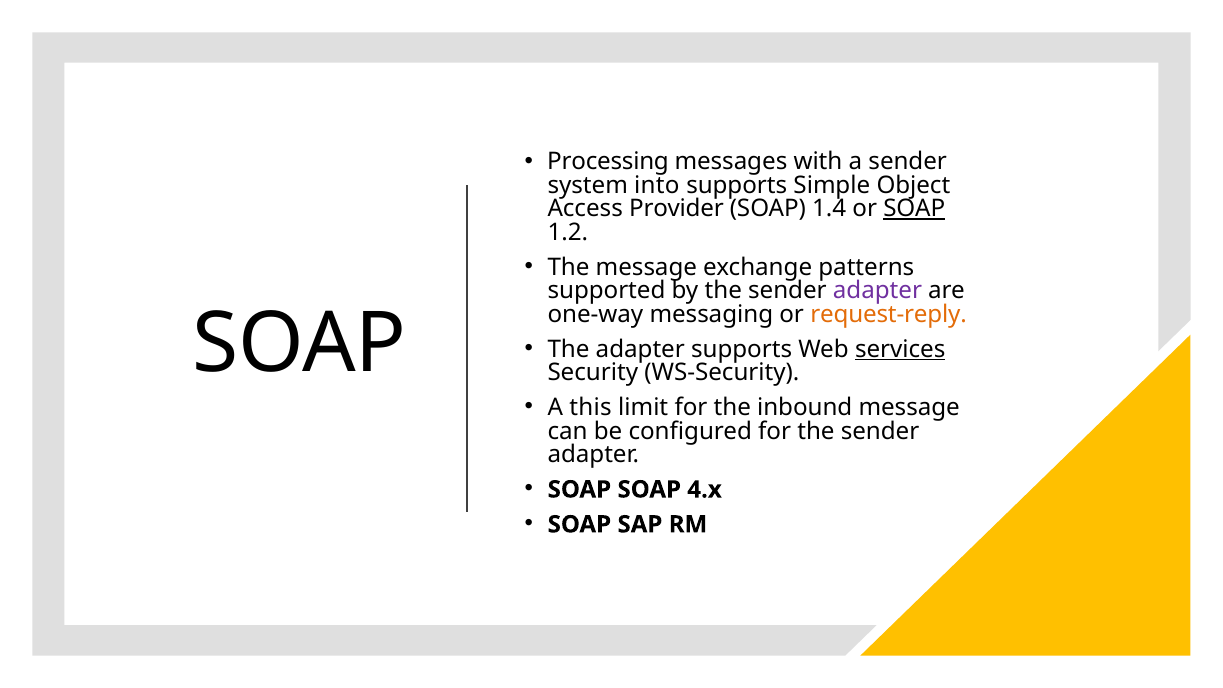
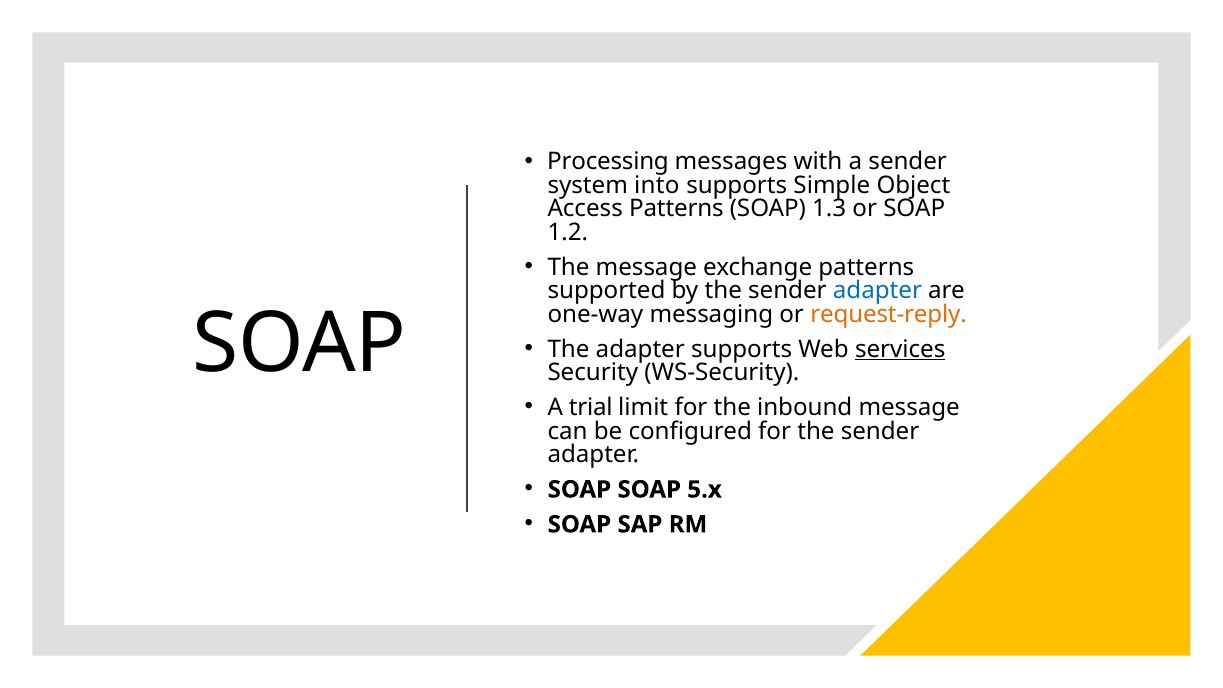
Access Provider: Provider -> Patterns
1.4: 1.4 -> 1.3
SOAP at (914, 209) underline: present -> none
adapter at (877, 291) colour: purple -> blue
this: this -> trial
4.x: 4.x -> 5.x
